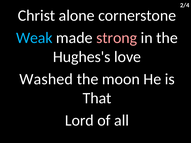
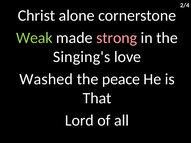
Weak colour: light blue -> light green
Hughes's: Hughes's -> Singing's
moon: moon -> peace
